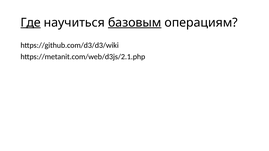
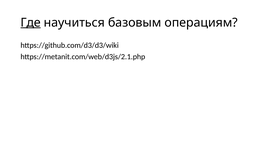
базовым underline: present -> none
